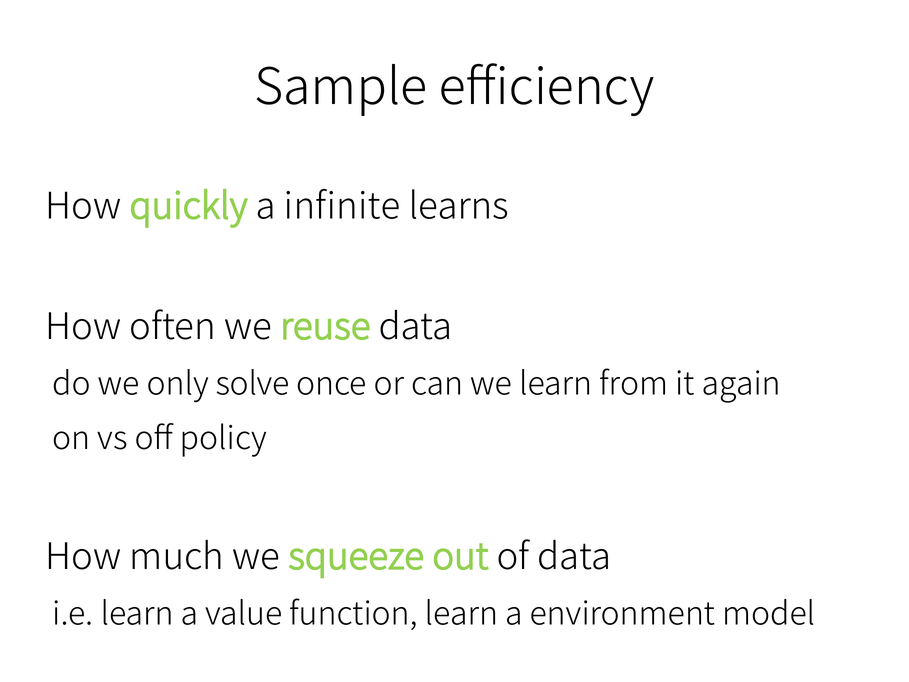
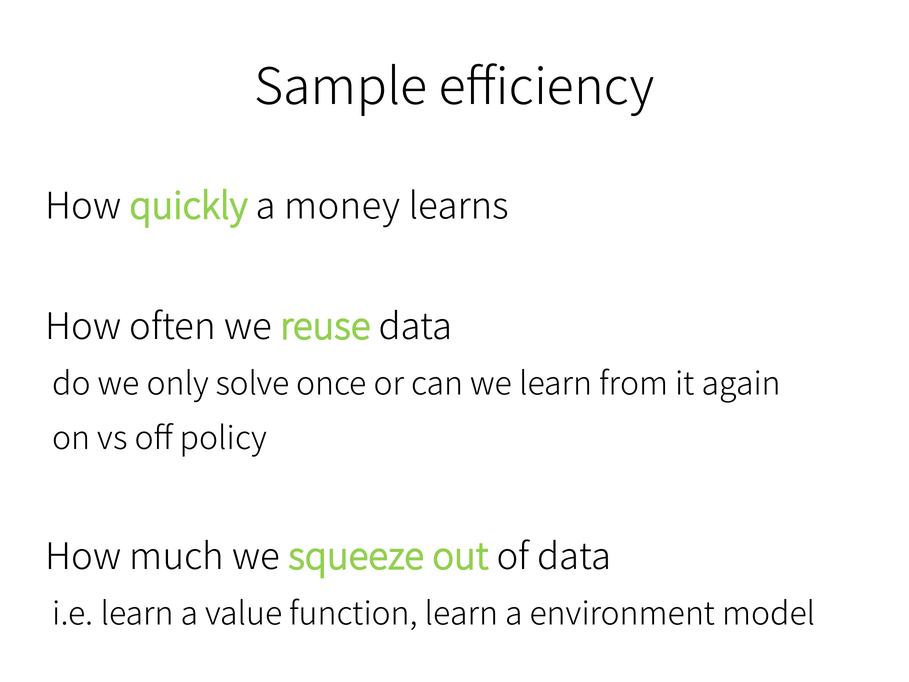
infinite: infinite -> money
